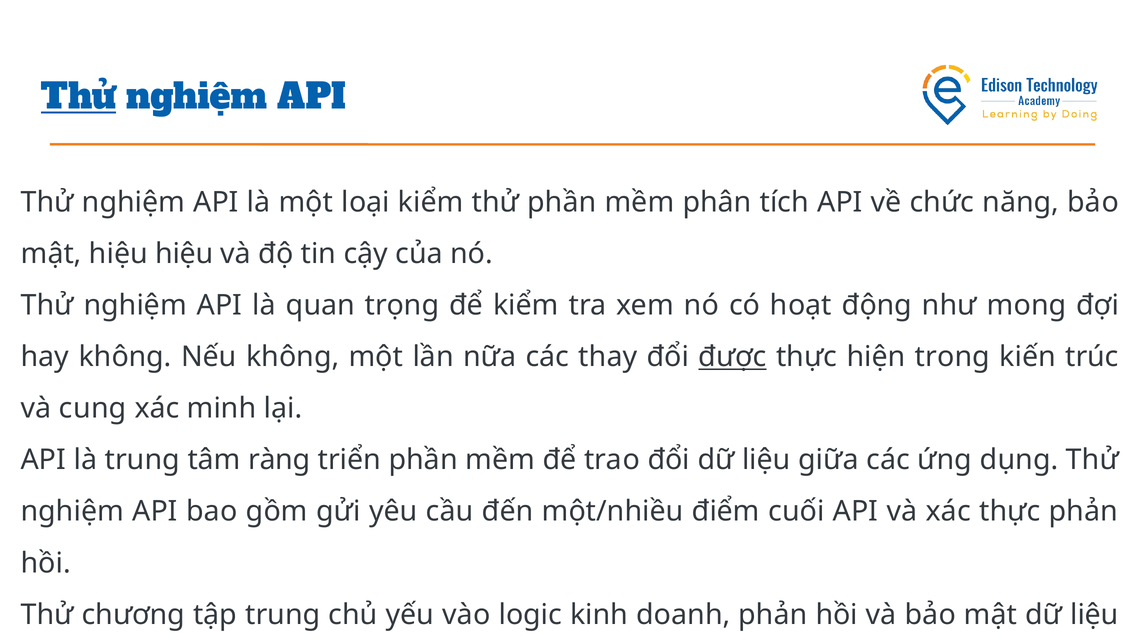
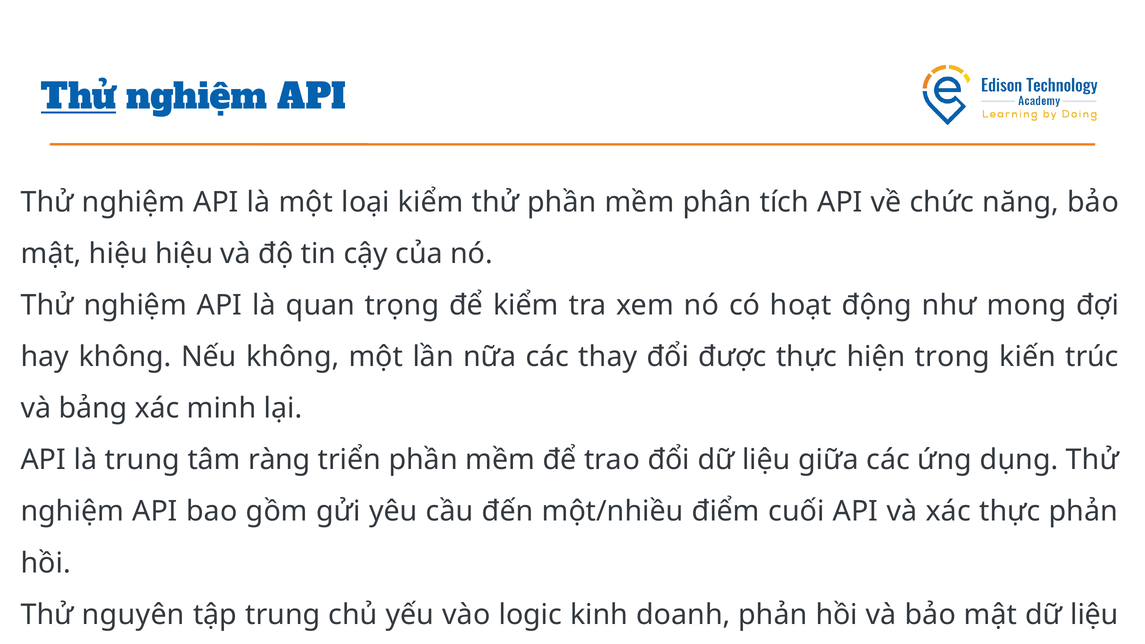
được underline: present -> none
cung: cung -> bảng
chương: chương -> nguyên
